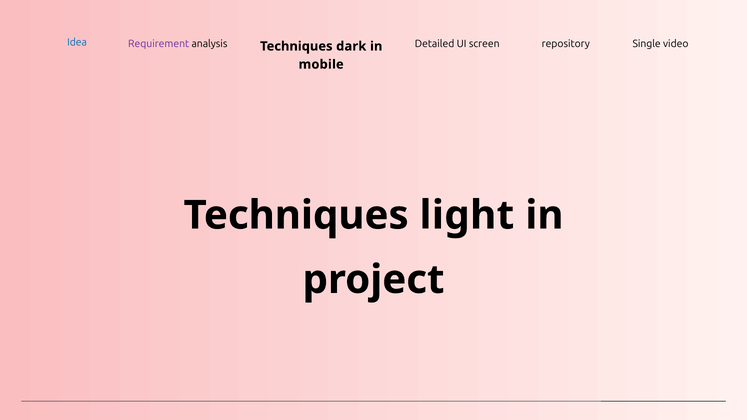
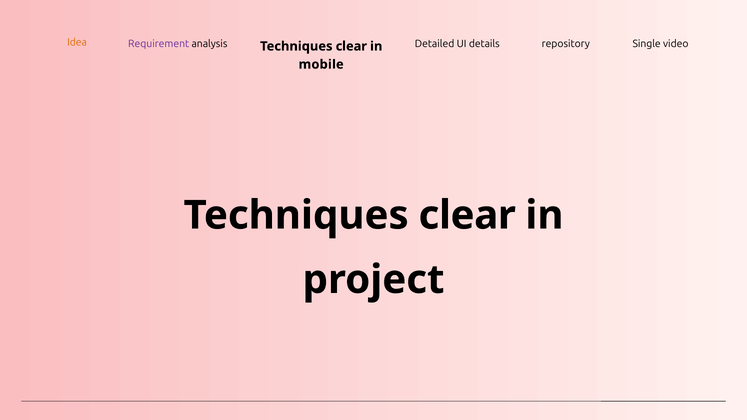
Idea colour: blue -> orange
analysis Techniques dark: dark -> clear
screen: screen -> details
light at (467, 215): light -> clear
